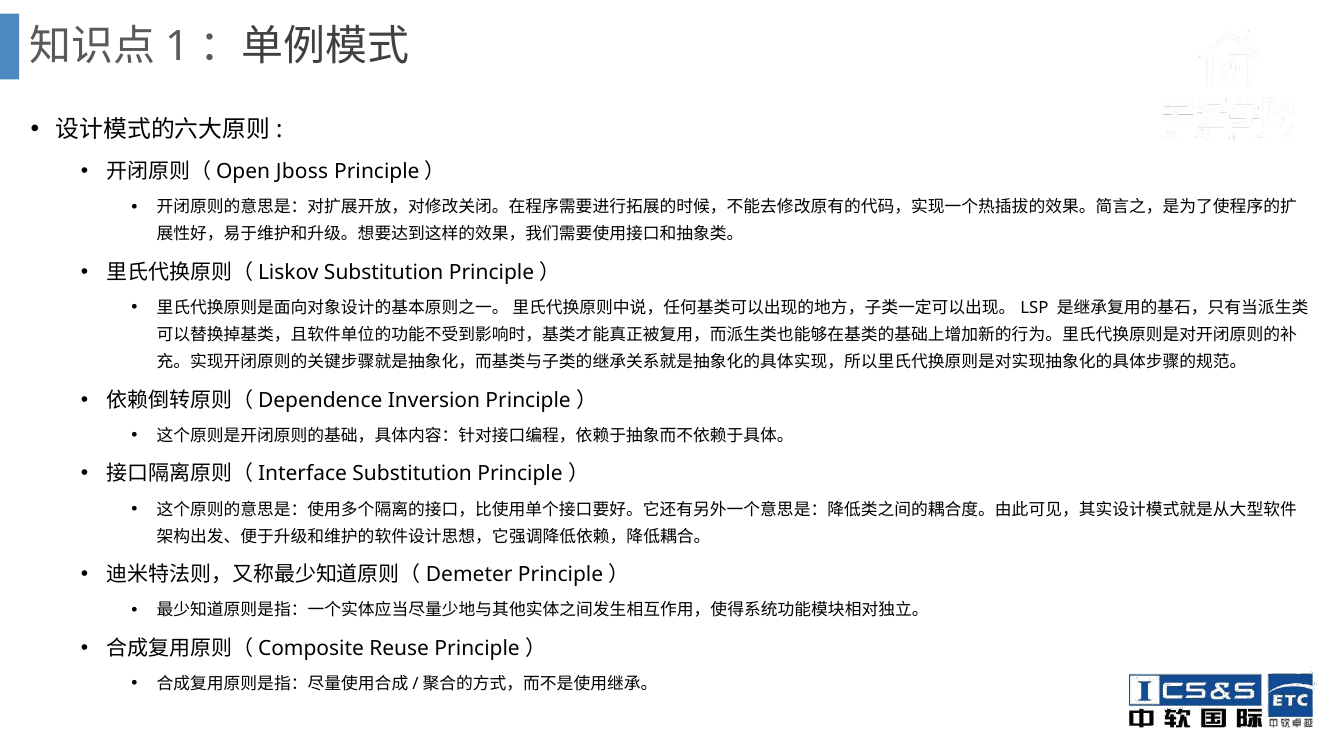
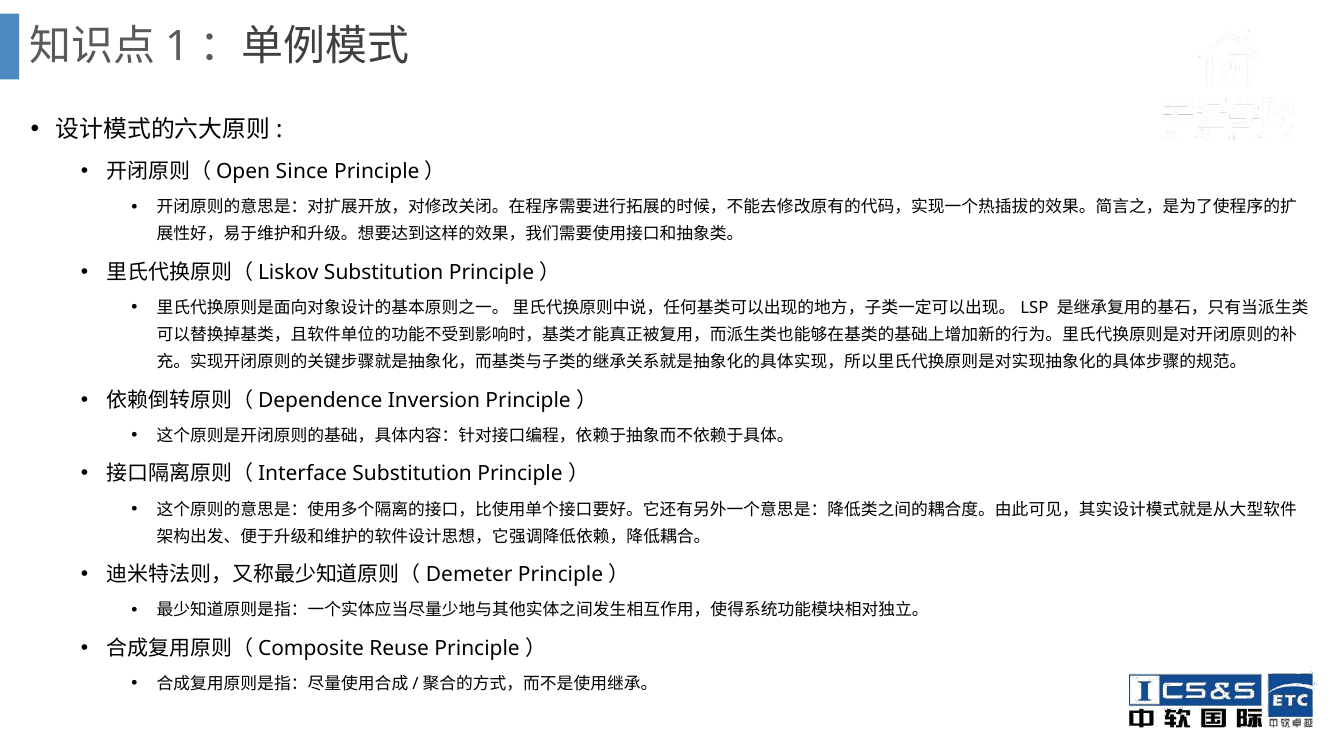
Jboss: Jboss -> Since
